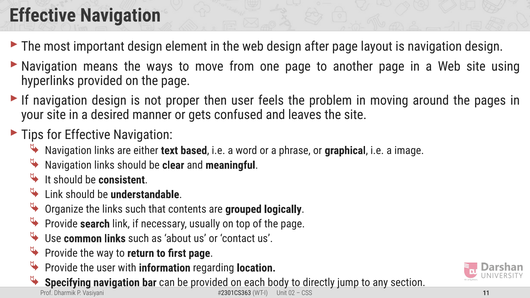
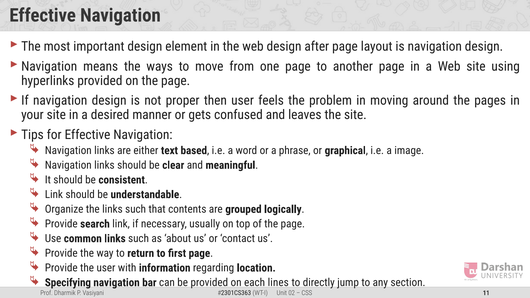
body: body -> lines
